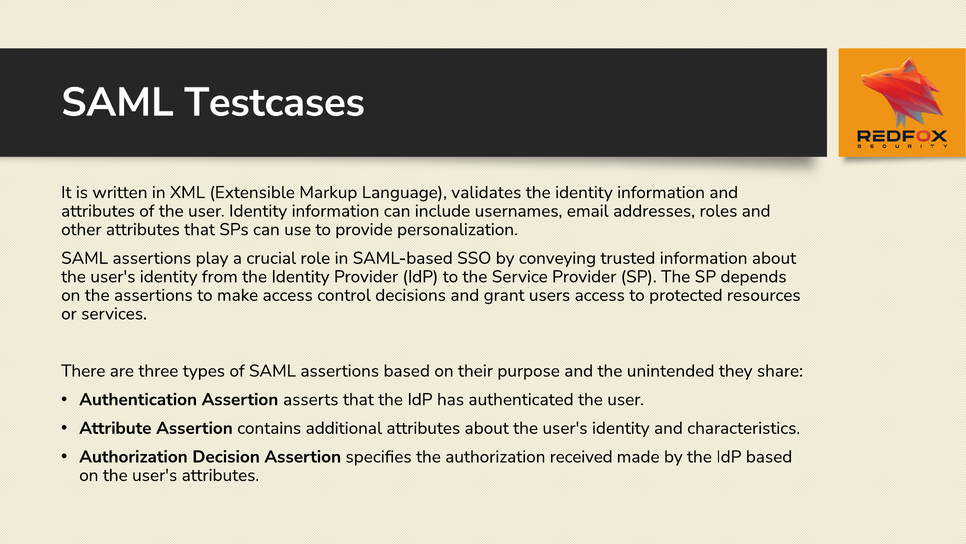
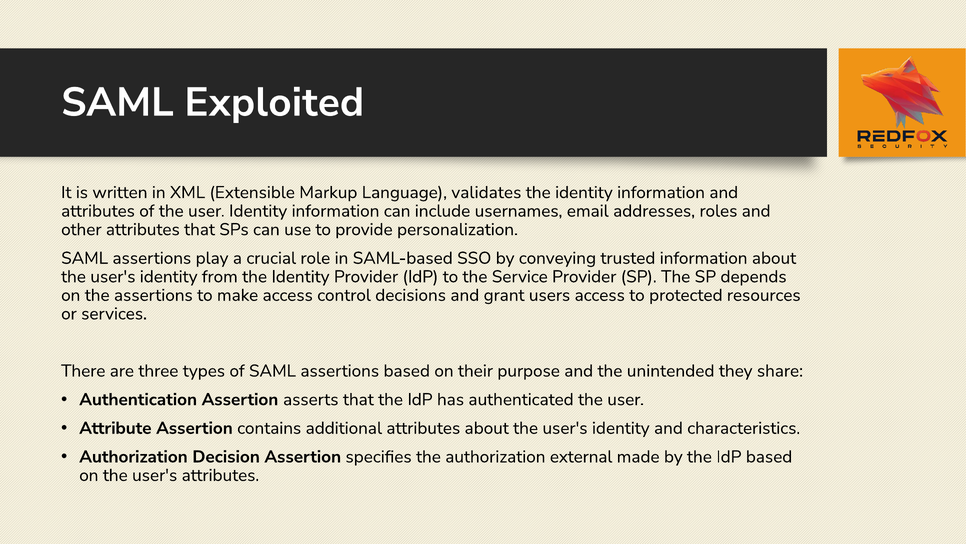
Testcases: Testcases -> Exploited
received: received -> external
